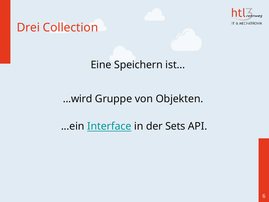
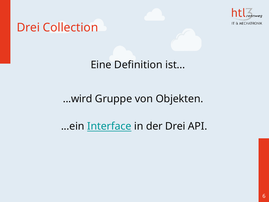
Speichern: Speichern -> Definition
der Sets: Sets -> Drei
